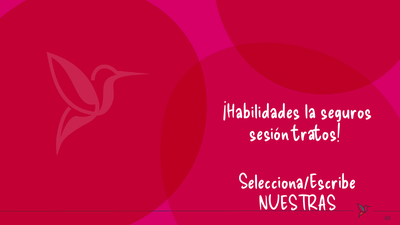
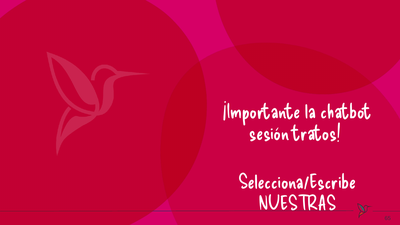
¡Habilidades: ¡Habilidades -> ¡Importante
seguros: seguros -> chatbot
